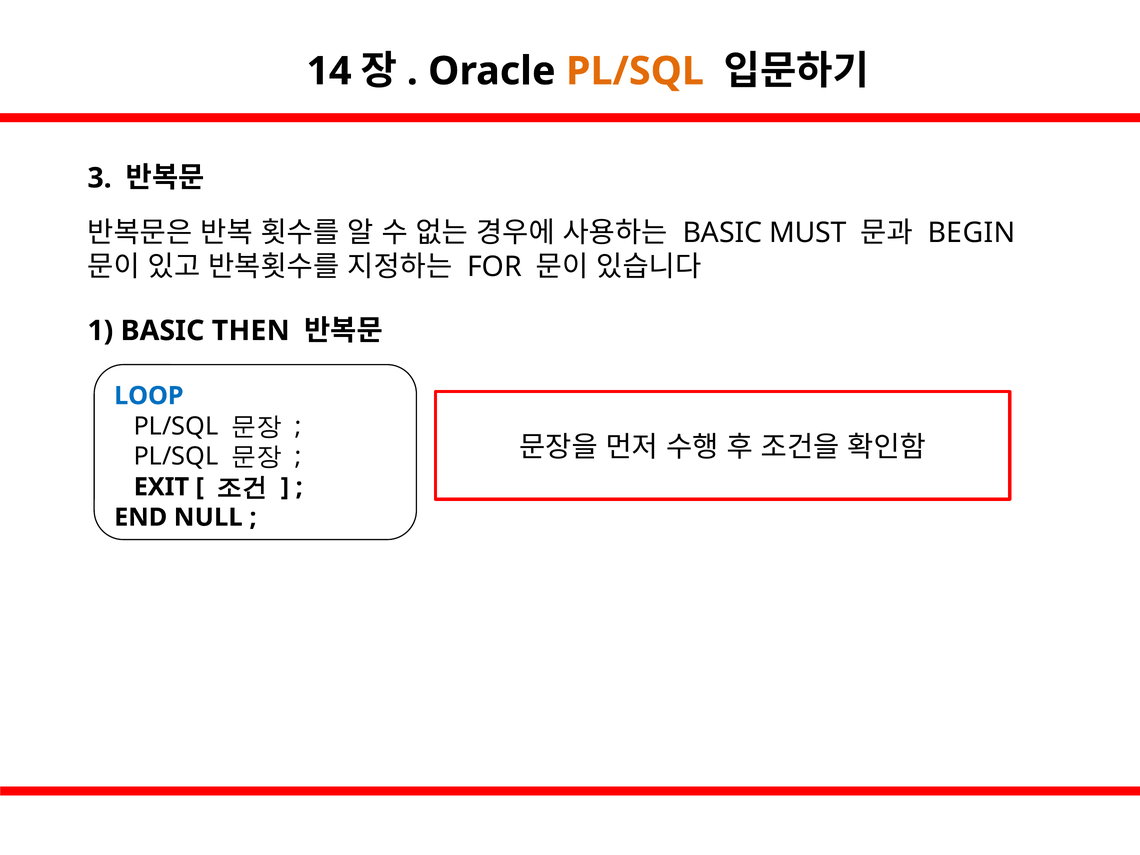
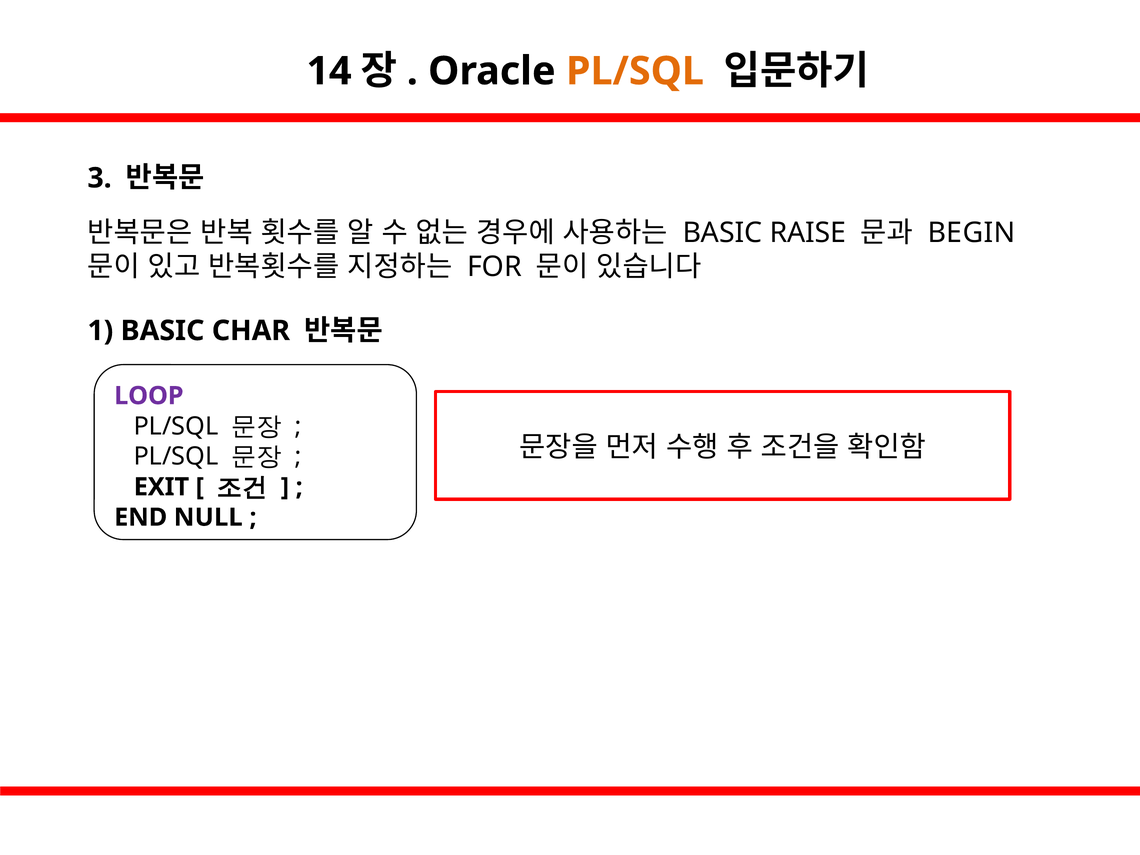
MUST: MUST -> RAISE
THEN: THEN -> CHAR
LOOP colour: blue -> purple
